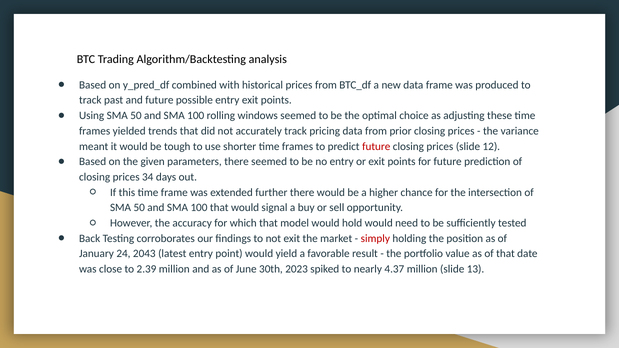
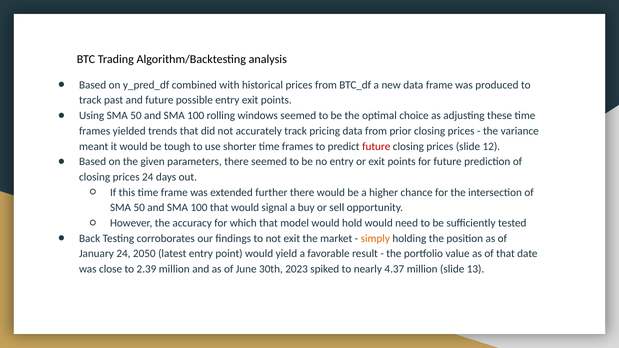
prices 34: 34 -> 24
simply colour: red -> orange
2043: 2043 -> 2050
